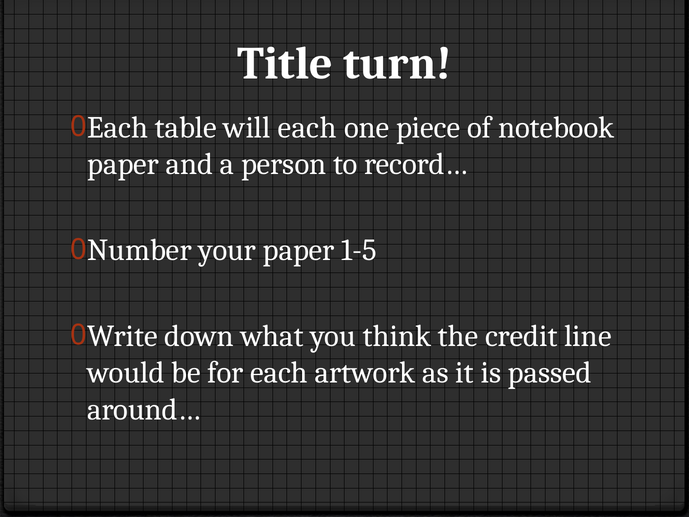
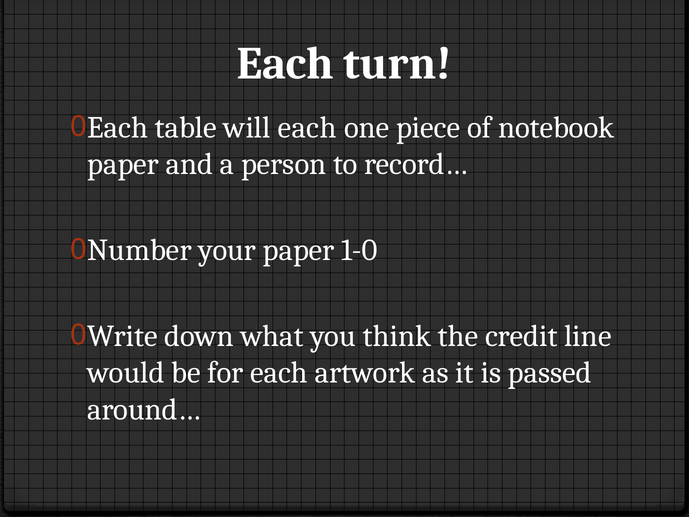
Title at (285, 63): Title -> Each
1-5: 1-5 -> 1-0
